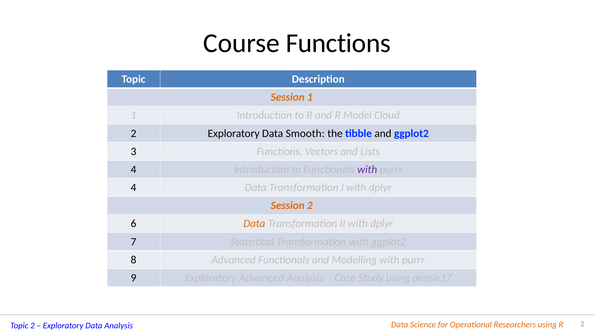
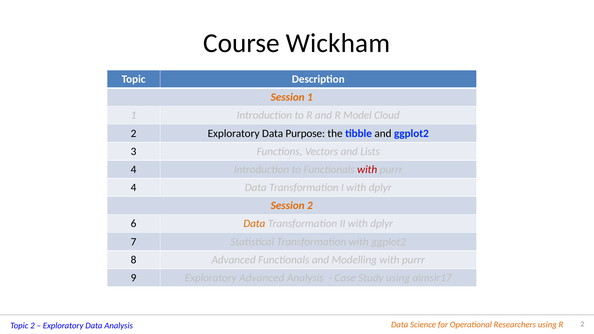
Course Functions: Functions -> Wickham
Smooth: Smooth -> Purpose
with at (367, 170) colour: purple -> red
